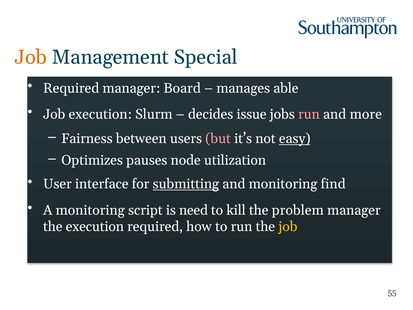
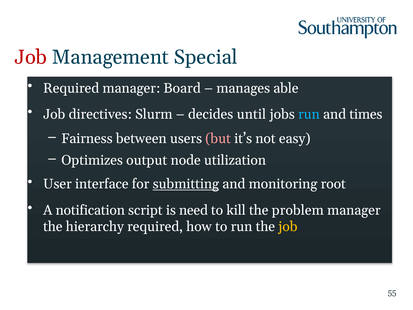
Job at (31, 57) colour: orange -> red
Job execution: execution -> directives
issue: issue -> until
run at (309, 114) colour: pink -> light blue
more: more -> times
easy underline: present -> none
pauses: pauses -> output
find: find -> root
A monitoring: monitoring -> notification
the execution: execution -> hierarchy
